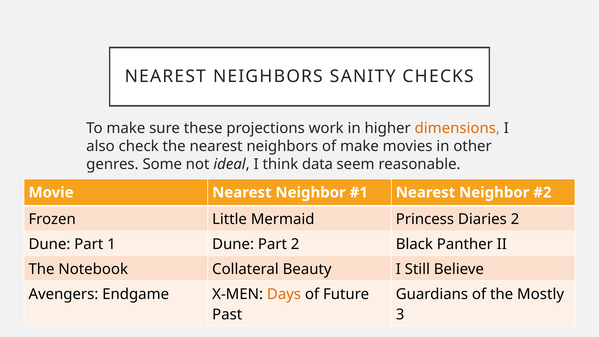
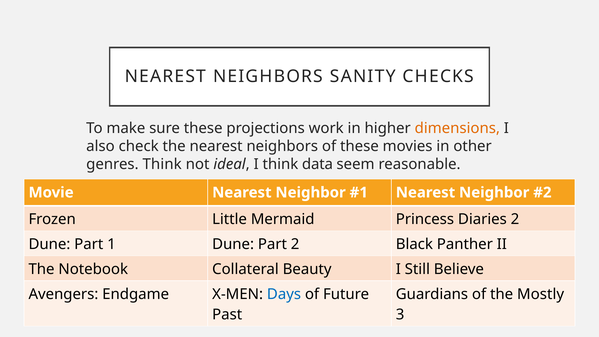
of make: make -> these
genres Some: Some -> Think
Days colour: orange -> blue
